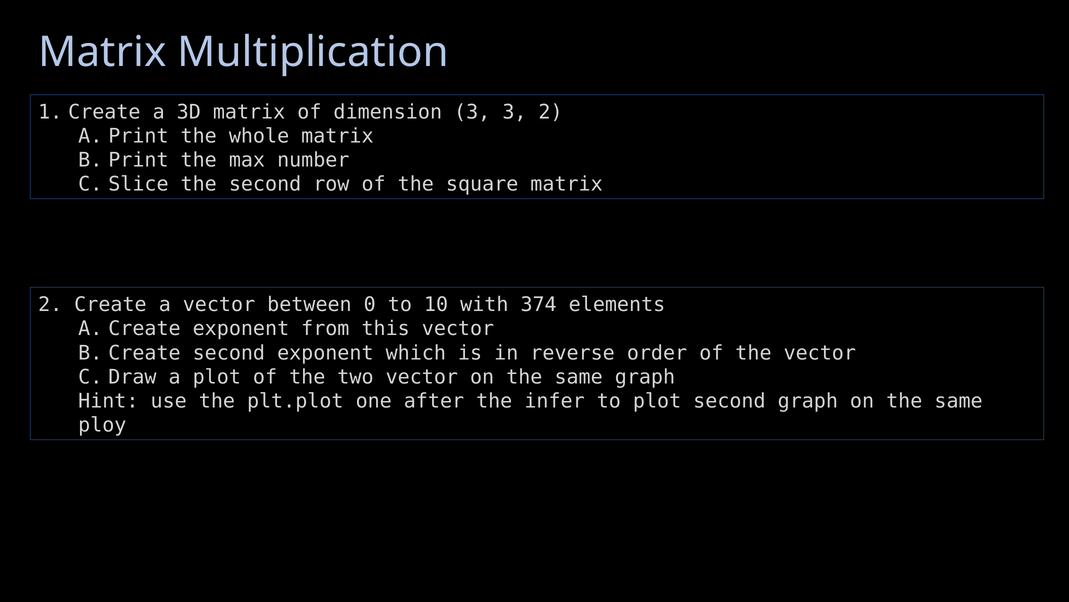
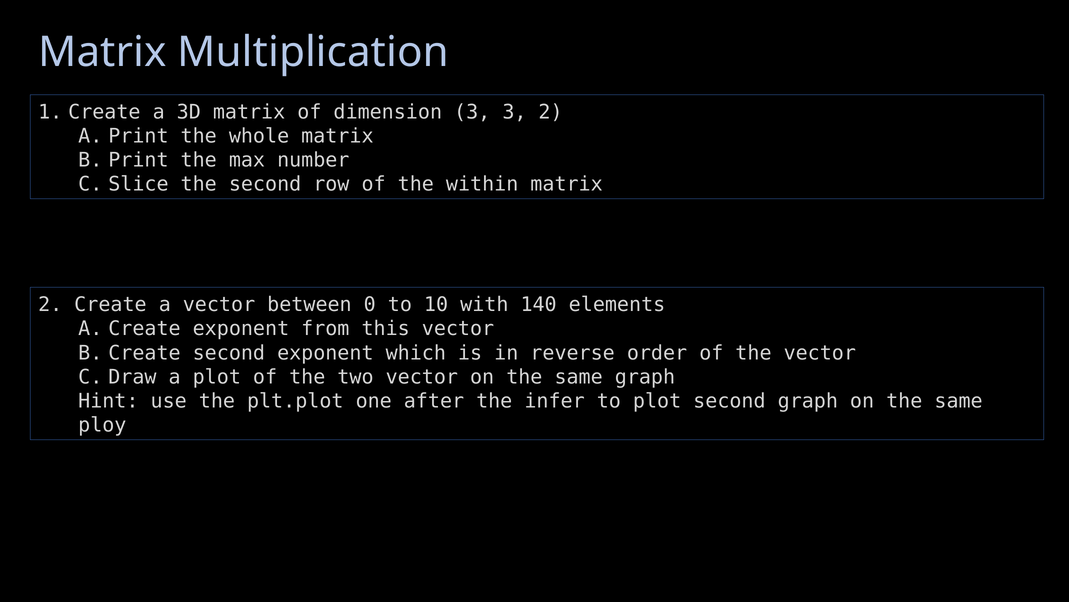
square: square -> within
374: 374 -> 140
